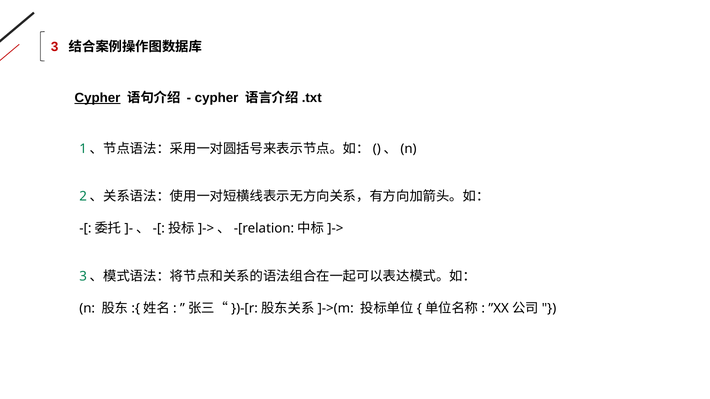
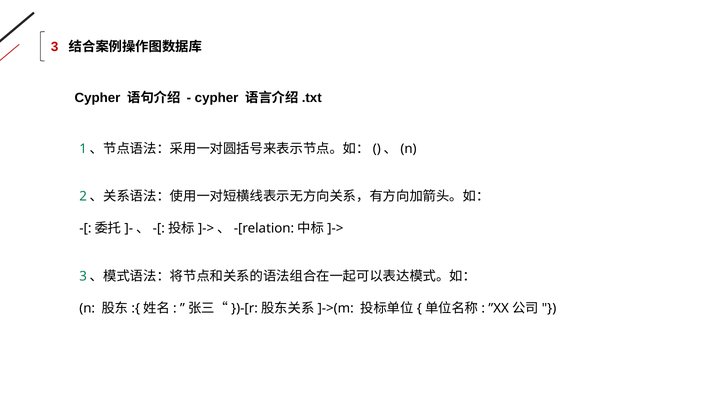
Cypher at (97, 98) underline: present -> none
